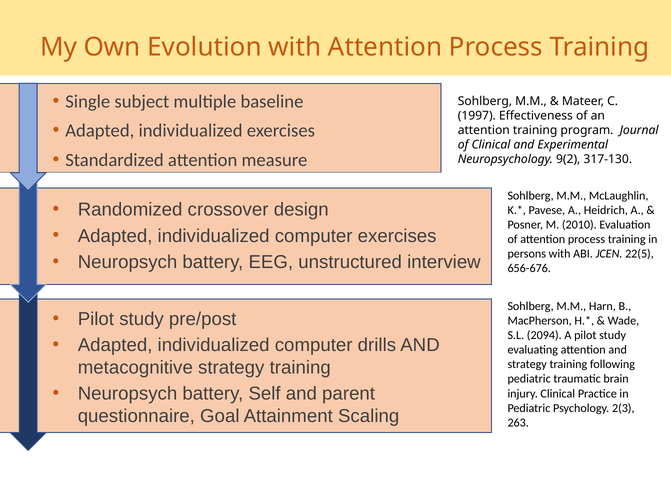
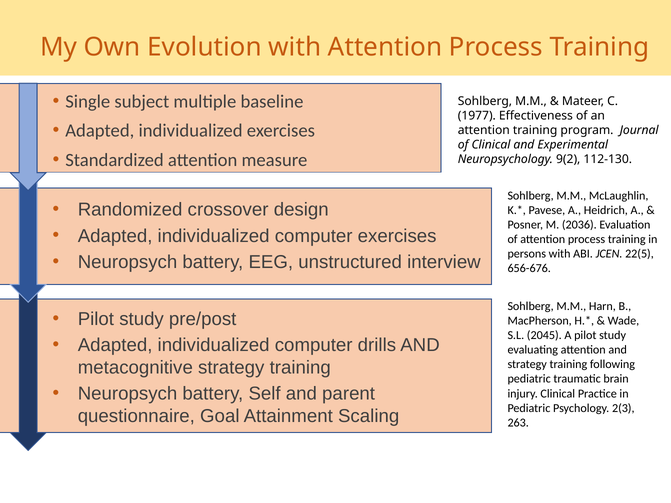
1997: 1997 -> 1977
317-130: 317-130 -> 112-130
2010: 2010 -> 2036
2094: 2094 -> 2045
